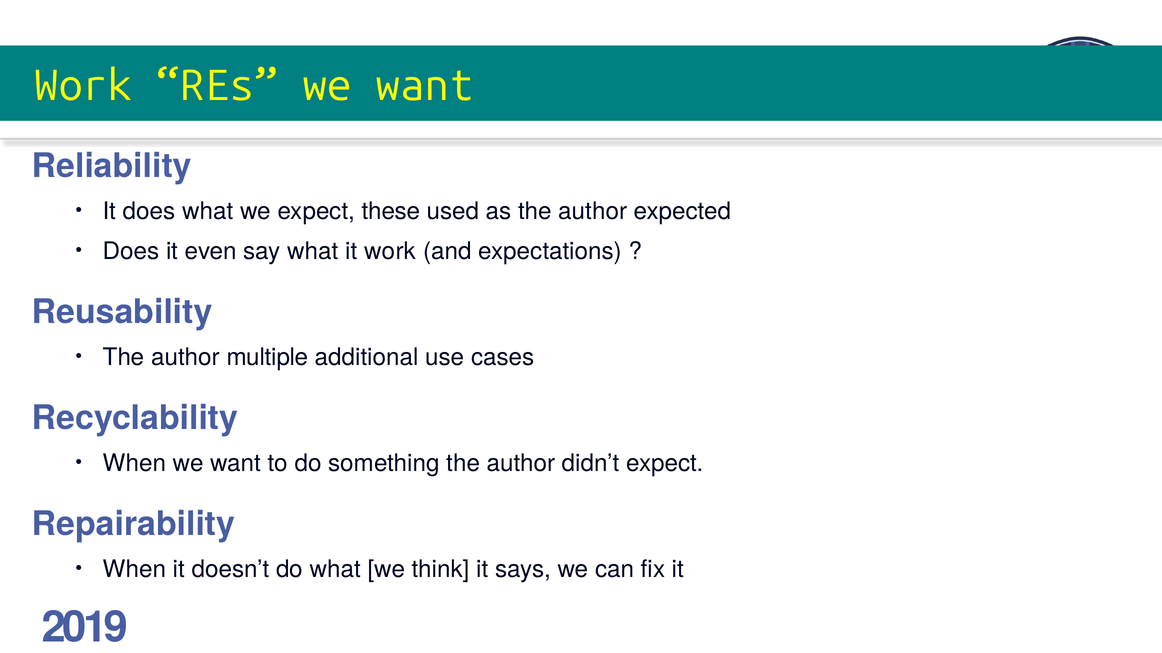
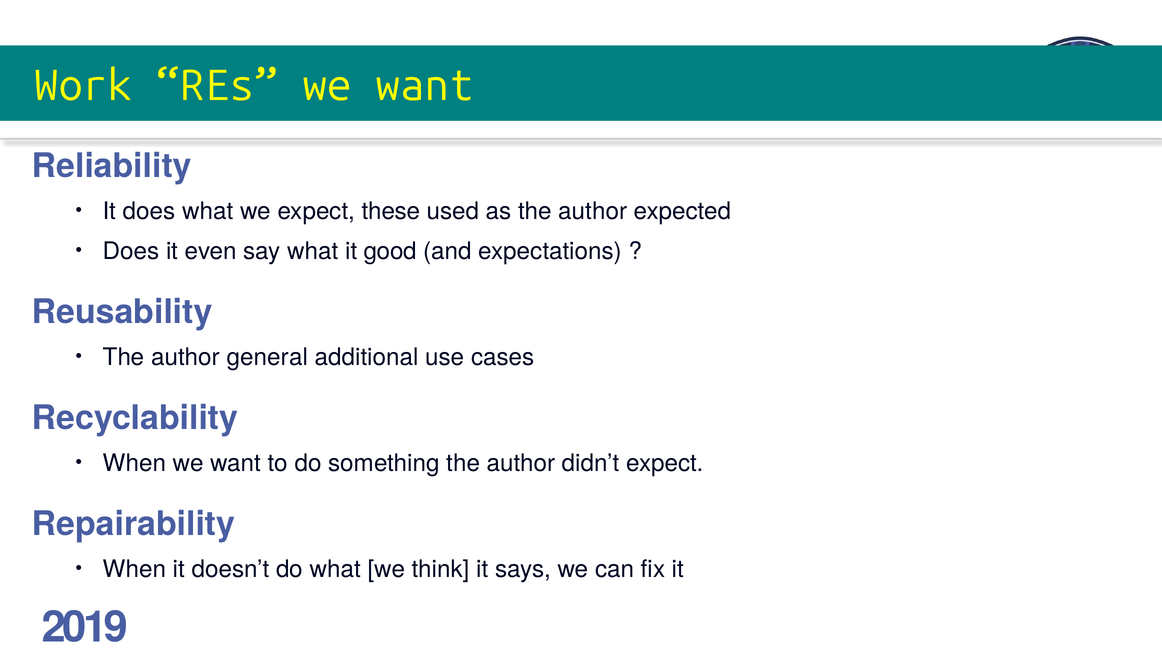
what it work: work -> good
multiple: multiple -> general
